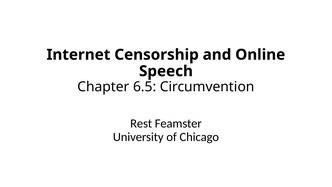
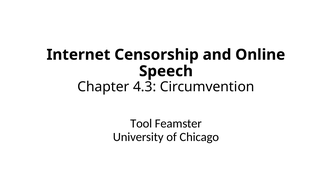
6.5: 6.5 -> 4.3
Rest: Rest -> Tool
